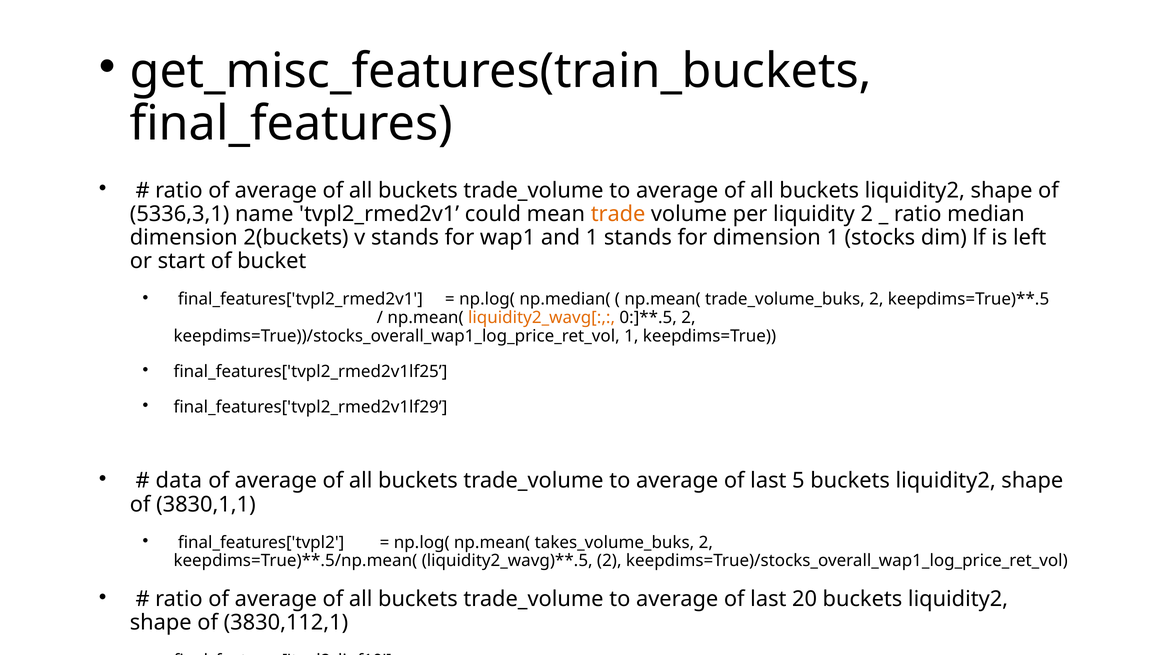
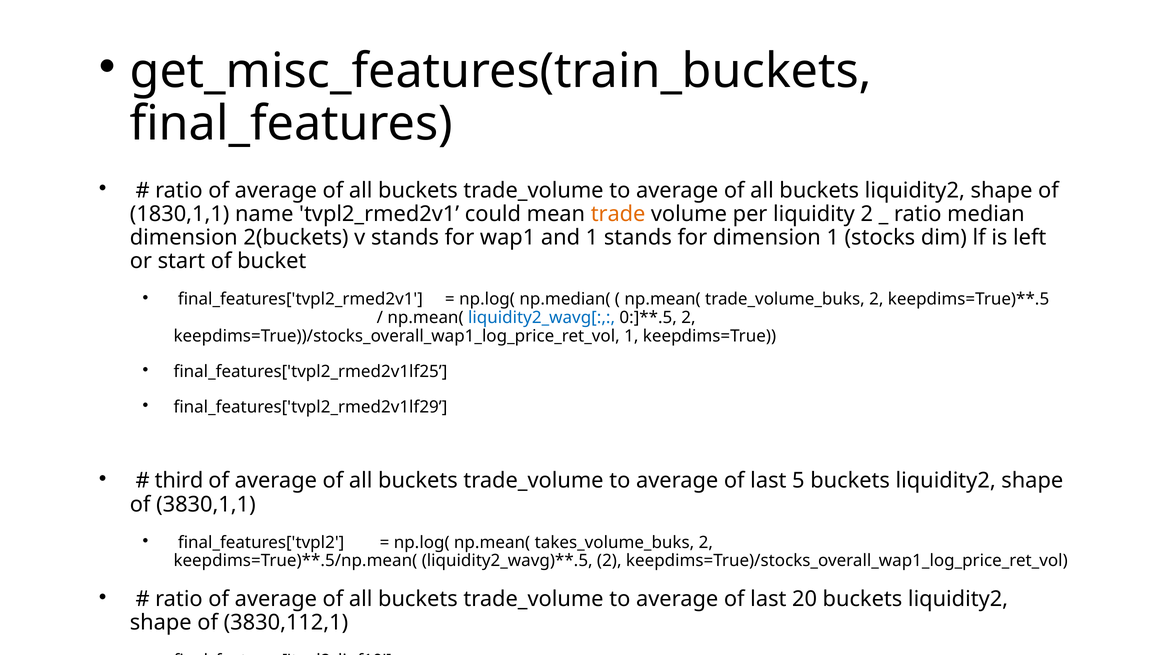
5336,3,1: 5336,3,1 -> 1830,1,1
liquidity2_wavg[ colour: orange -> blue
data: data -> third
